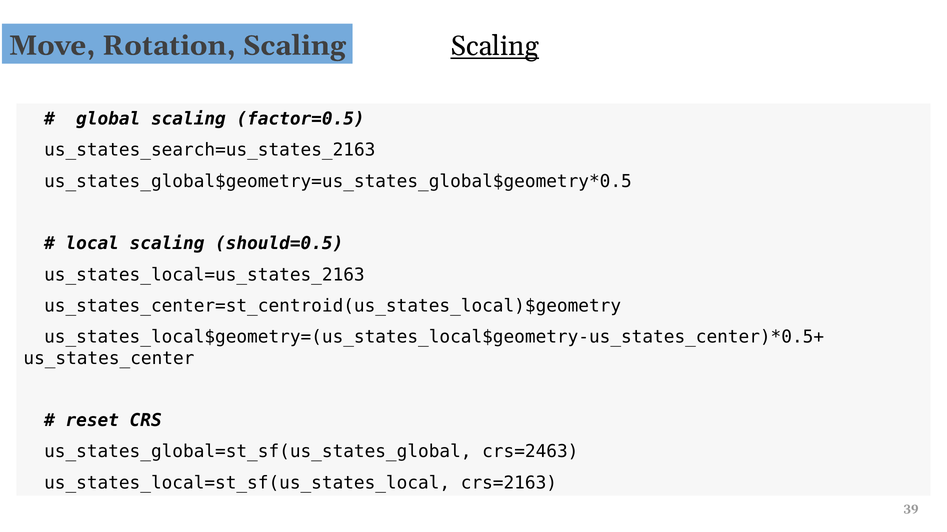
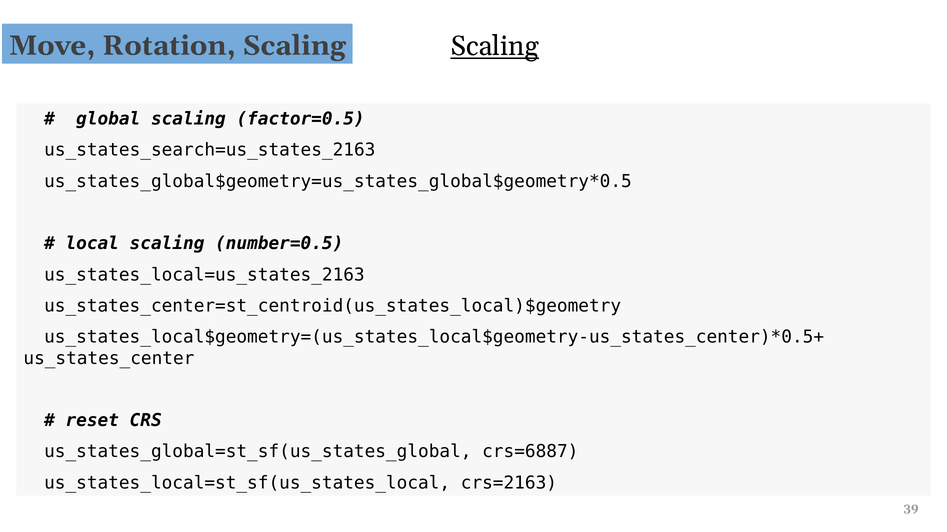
should=0.5: should=0.5 -> number=0.5
crs=2463: crs=2463 -> crs=6887
